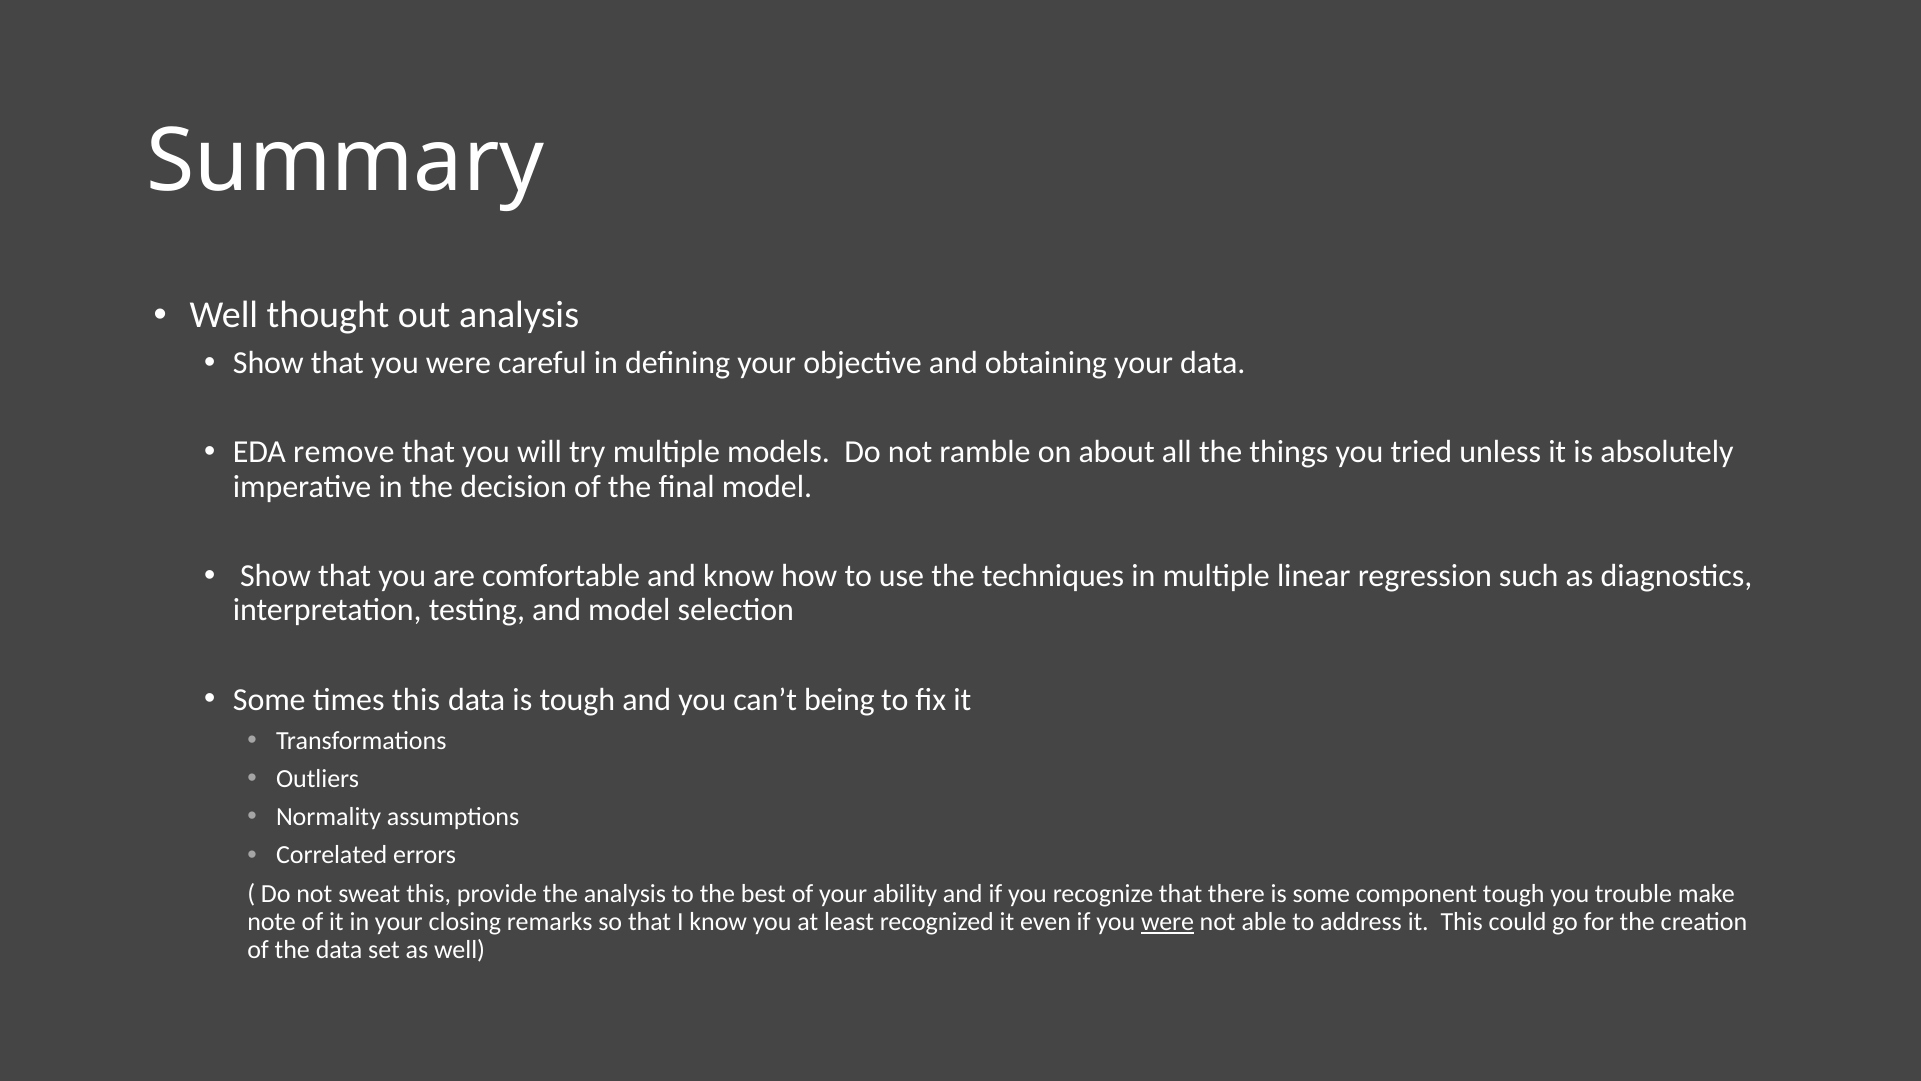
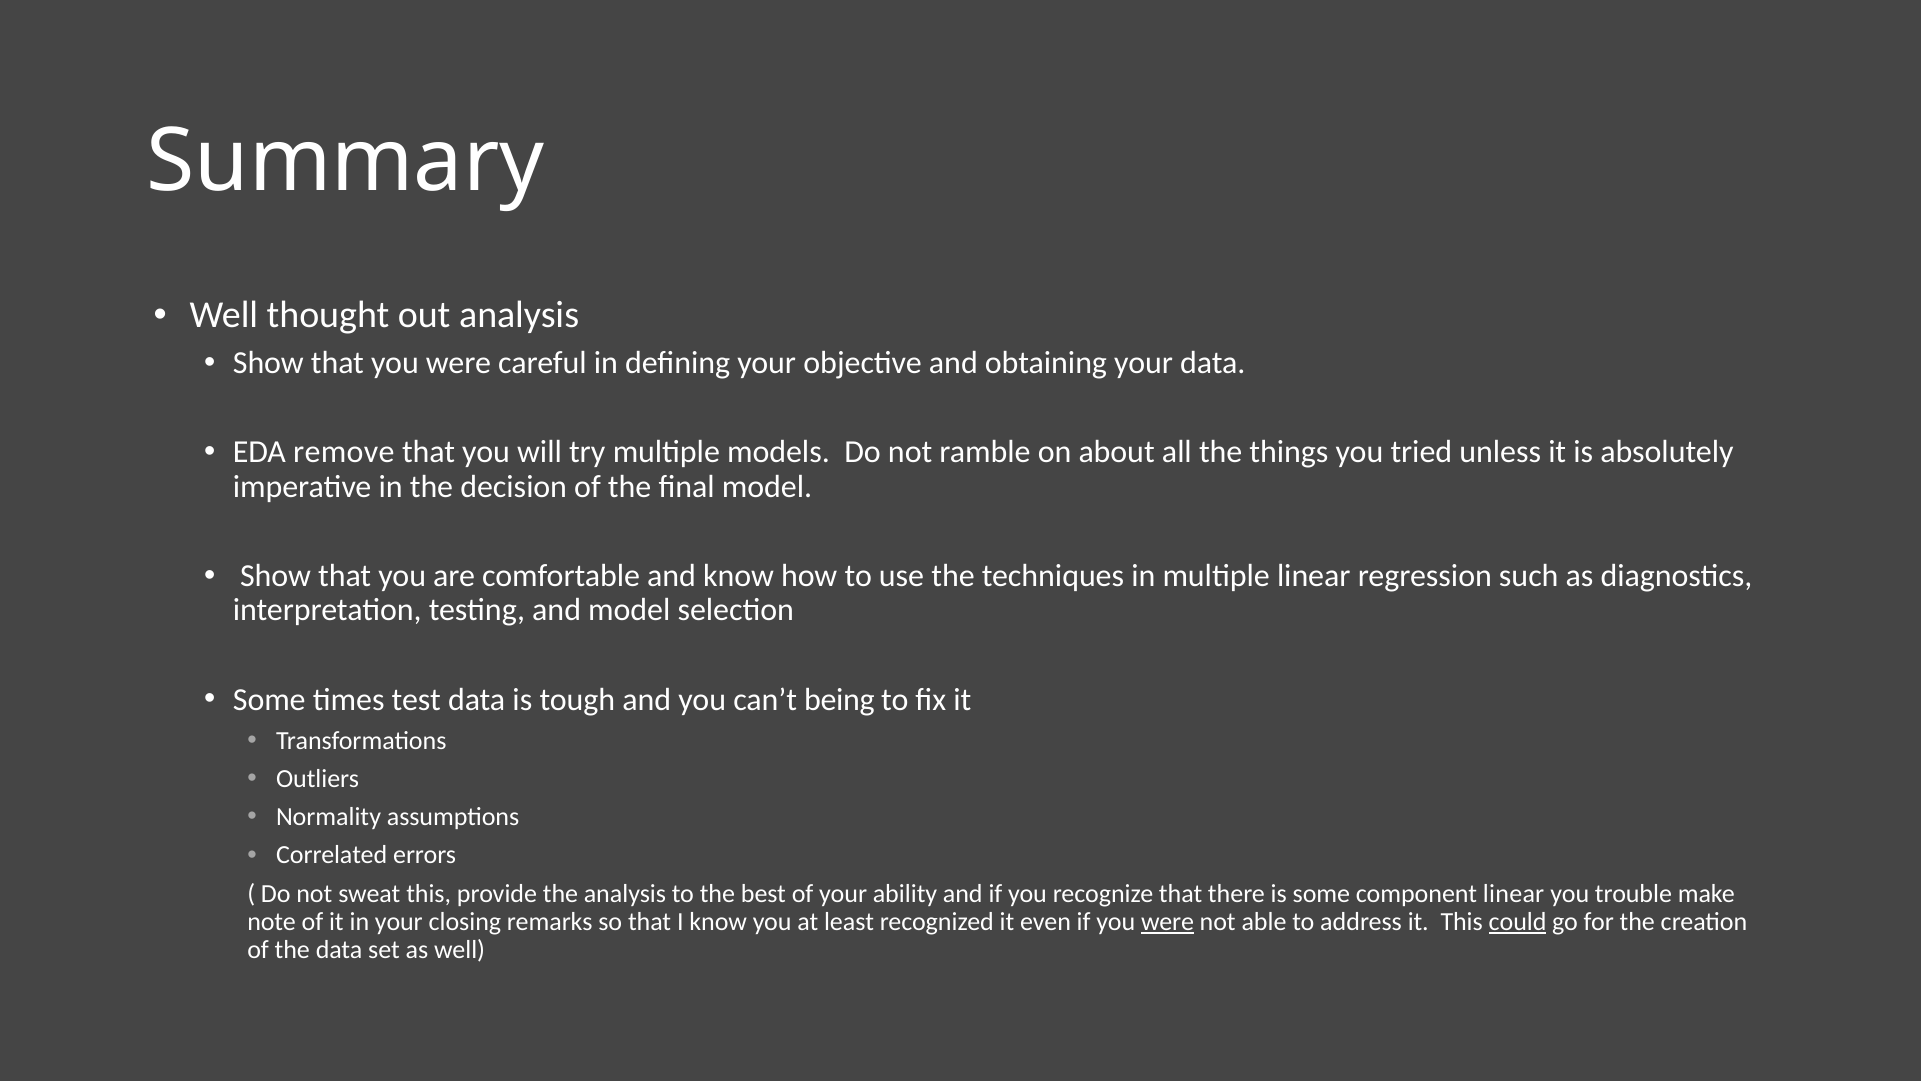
times this: this -> test
component tough: tough -> linear
could underline: none -> present
